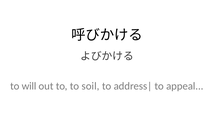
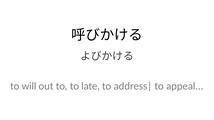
soil: soil -> late
